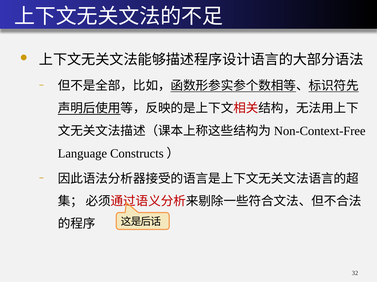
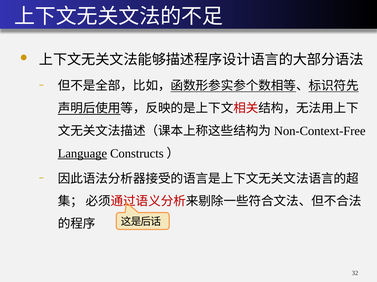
Language underline: none -> present
